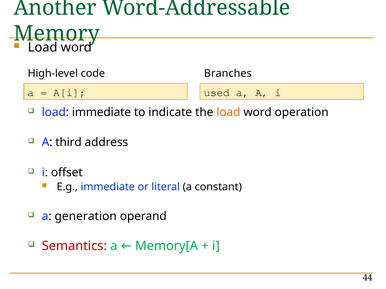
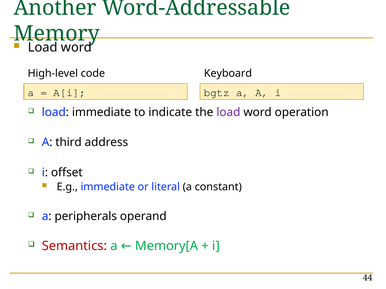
Branches: Branches -> Keyboard
used: used -> bgtz
load at (228, 112) colour: orange -> purple
generation: generation -> peripherals
